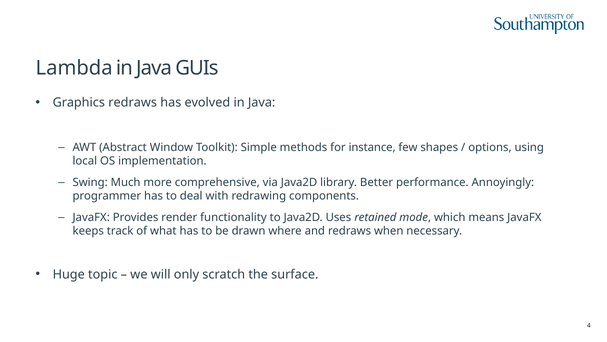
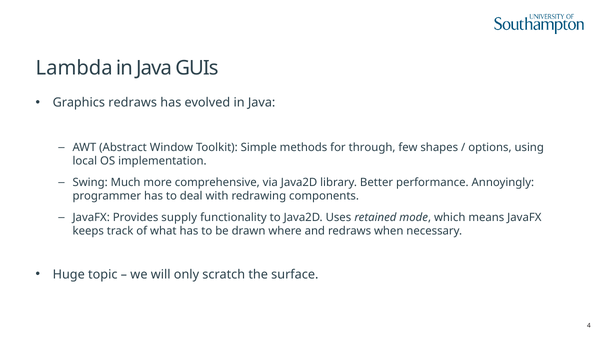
instance: instance -> through
render: render -> supply
